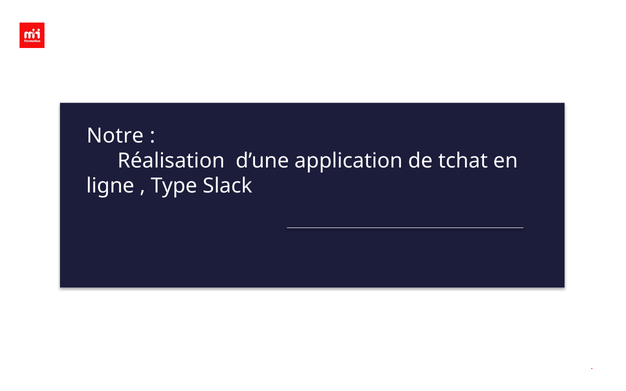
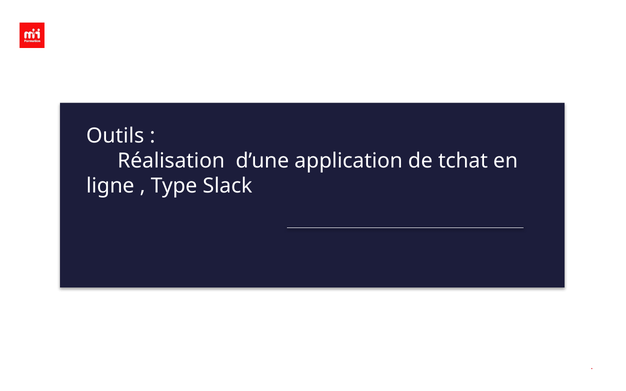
Notre: Notre -> Outils
